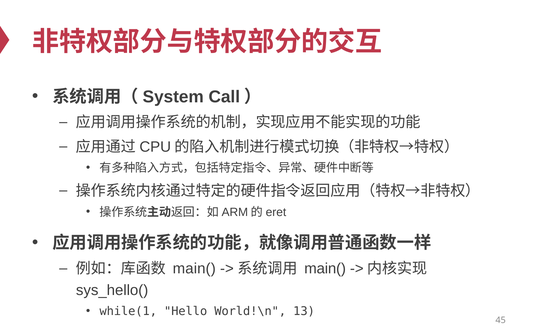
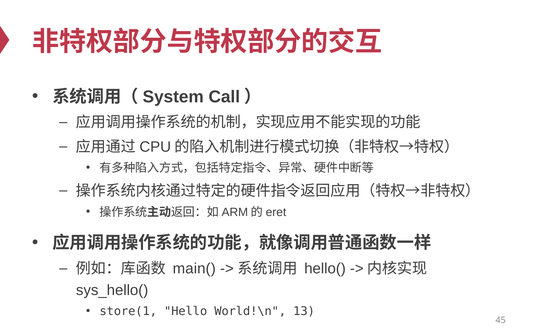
main( at (325, 269): main( -> hello(
while(1: while(1 -> store(1
